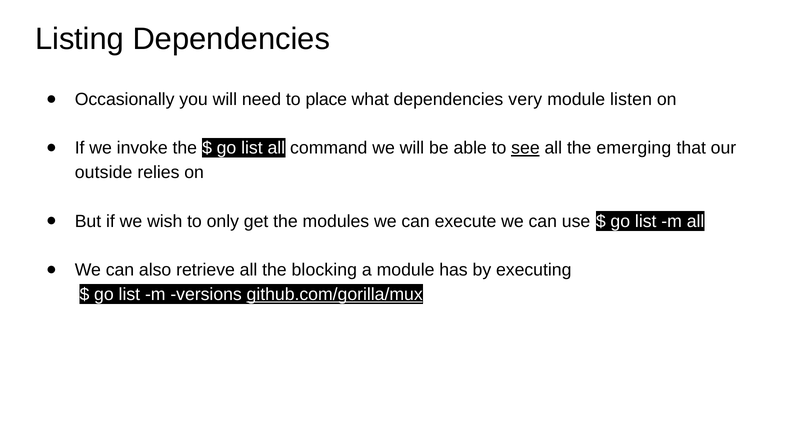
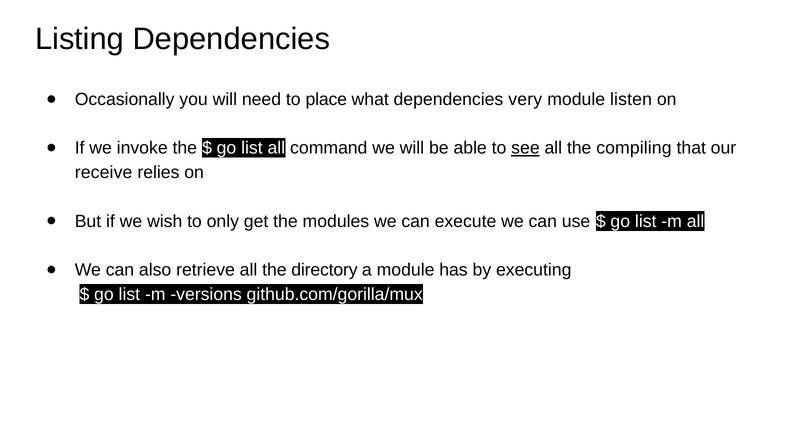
emerging: emerging -> compiling
outside: outside -> receive
blocking: blocking -> directory
github.com/gorilla/mux underline: present -> none
